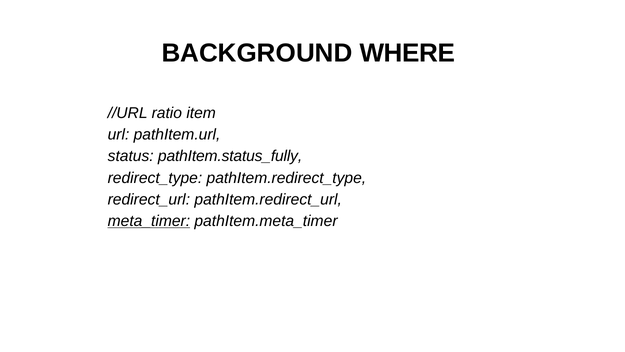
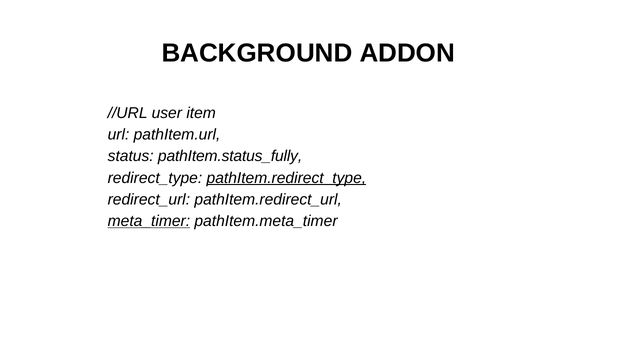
WHERE: WHERE -> ADDON
ratio: ratio -> user
pathItem.redirect_type underline: none -> present
